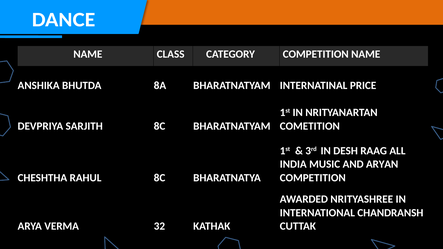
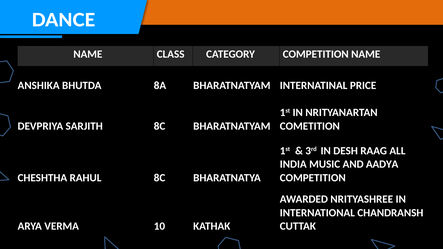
ARYAN: ARYAN -> AADYA
32: 32 -> 10
